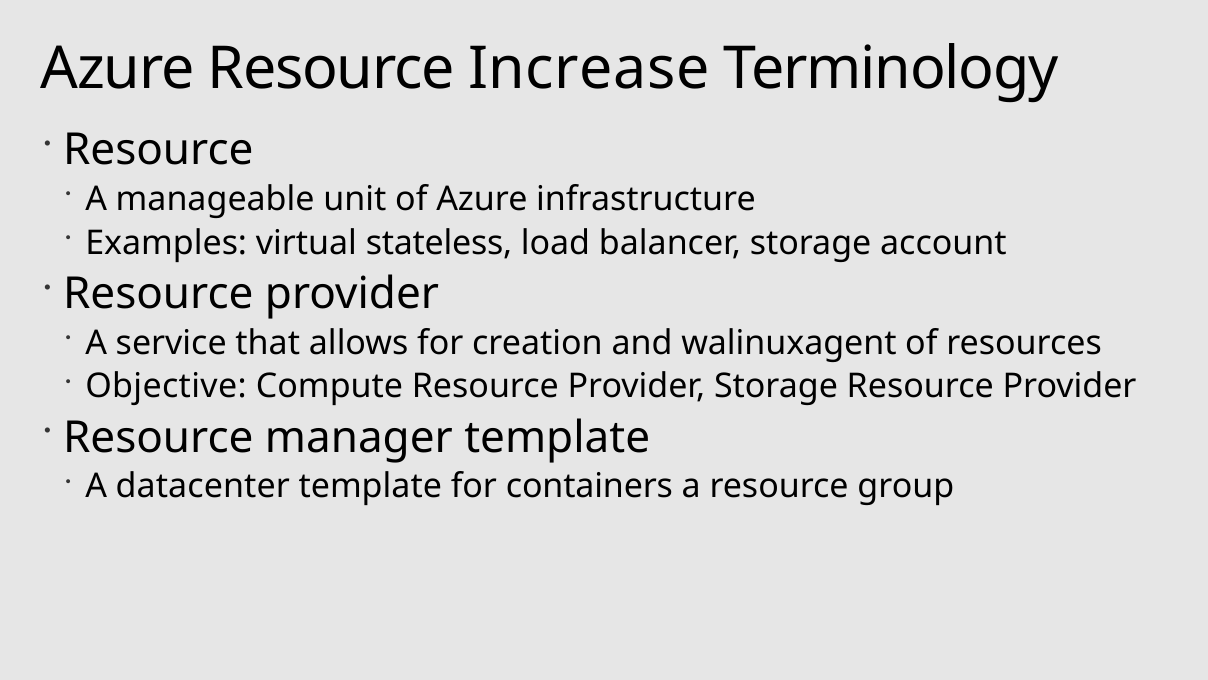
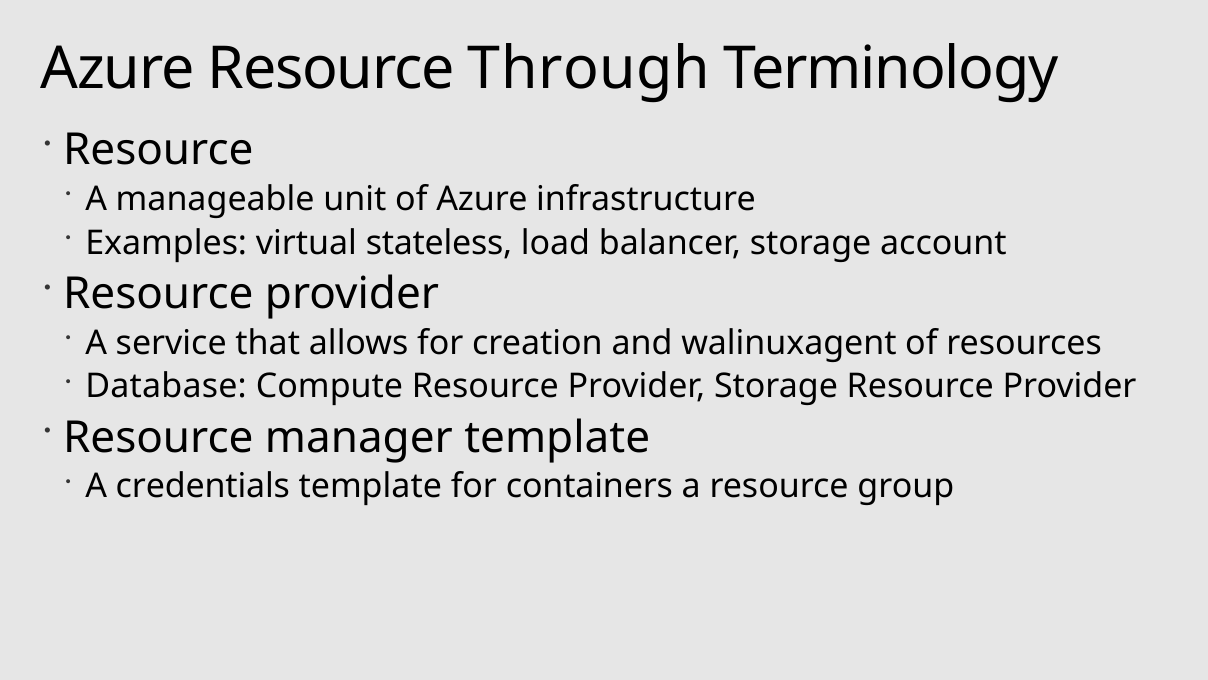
Increase: Increase -> Through
Objective: Objective -> Database
datacenter: datacenter -> credentials
